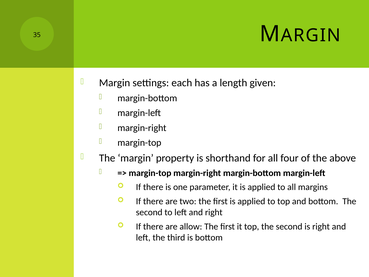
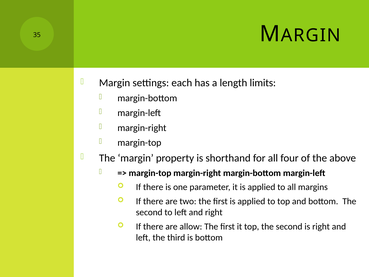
given: given -> limits
